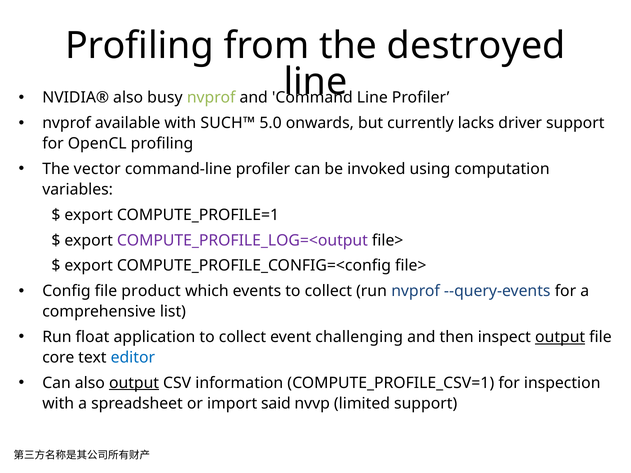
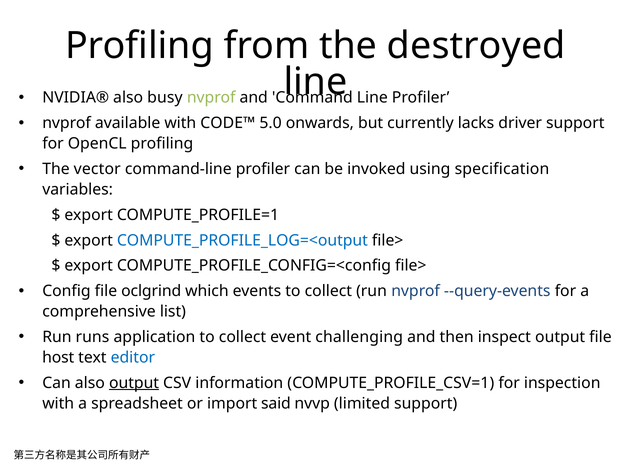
SUCH™: SUCH™ -> CODE™
computation: computation -> specification
COMPUTE_PROFILE_LOG=<output colour: purple -> blue
product: product -> oclgrind
float: float -> runs
output at (560, 337) underline: present -> none
core: core -> host
